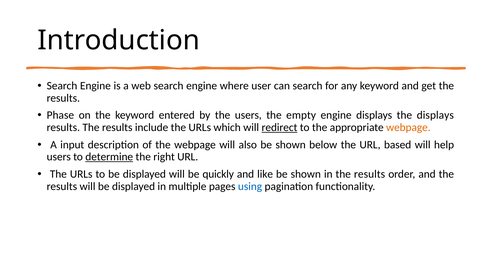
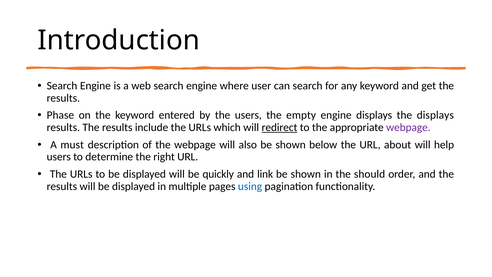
webpage at (408, 127) colour: orange -> purple
input: input -> must
based: based -> about
determine underline: present -> none
like: like -> link
in the results: results -> should
